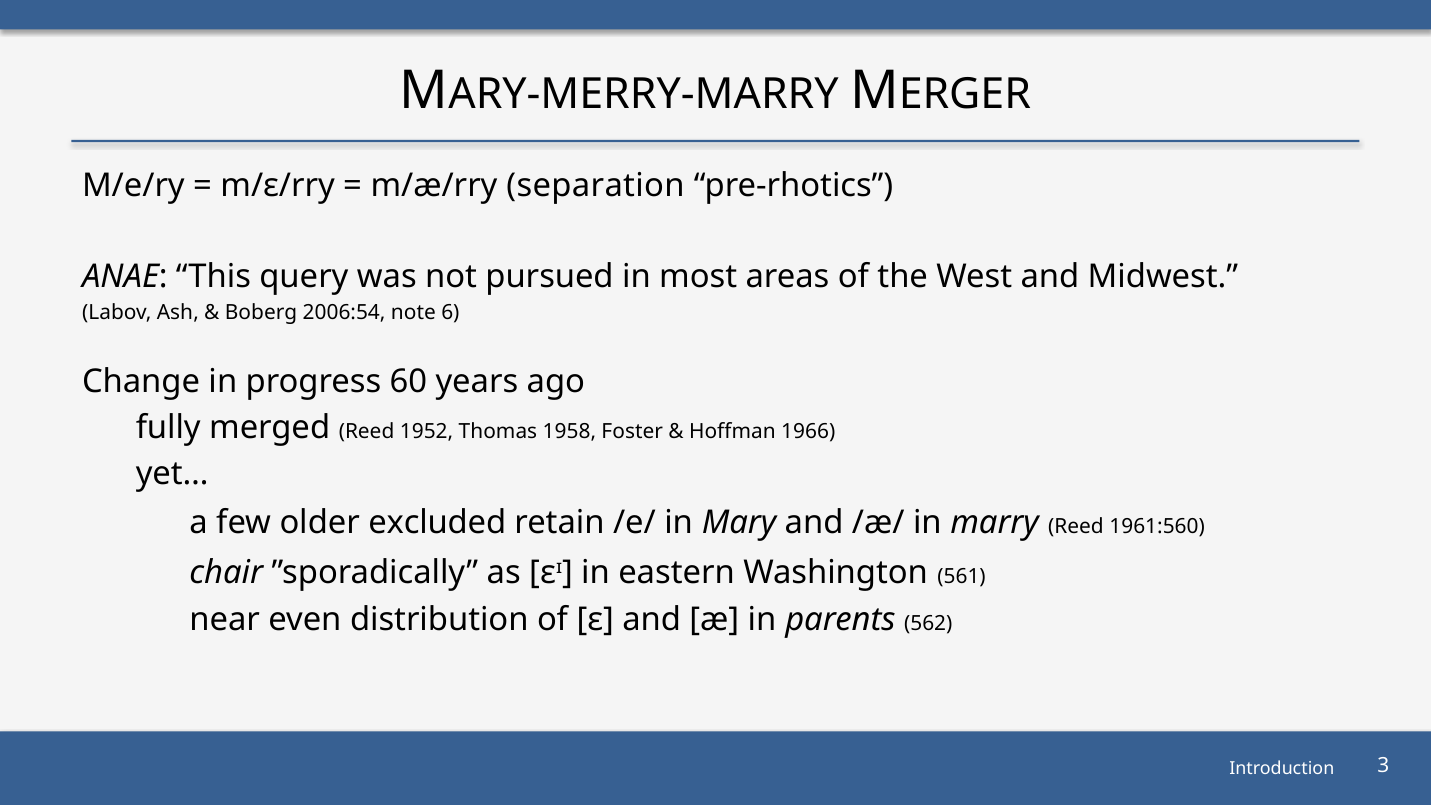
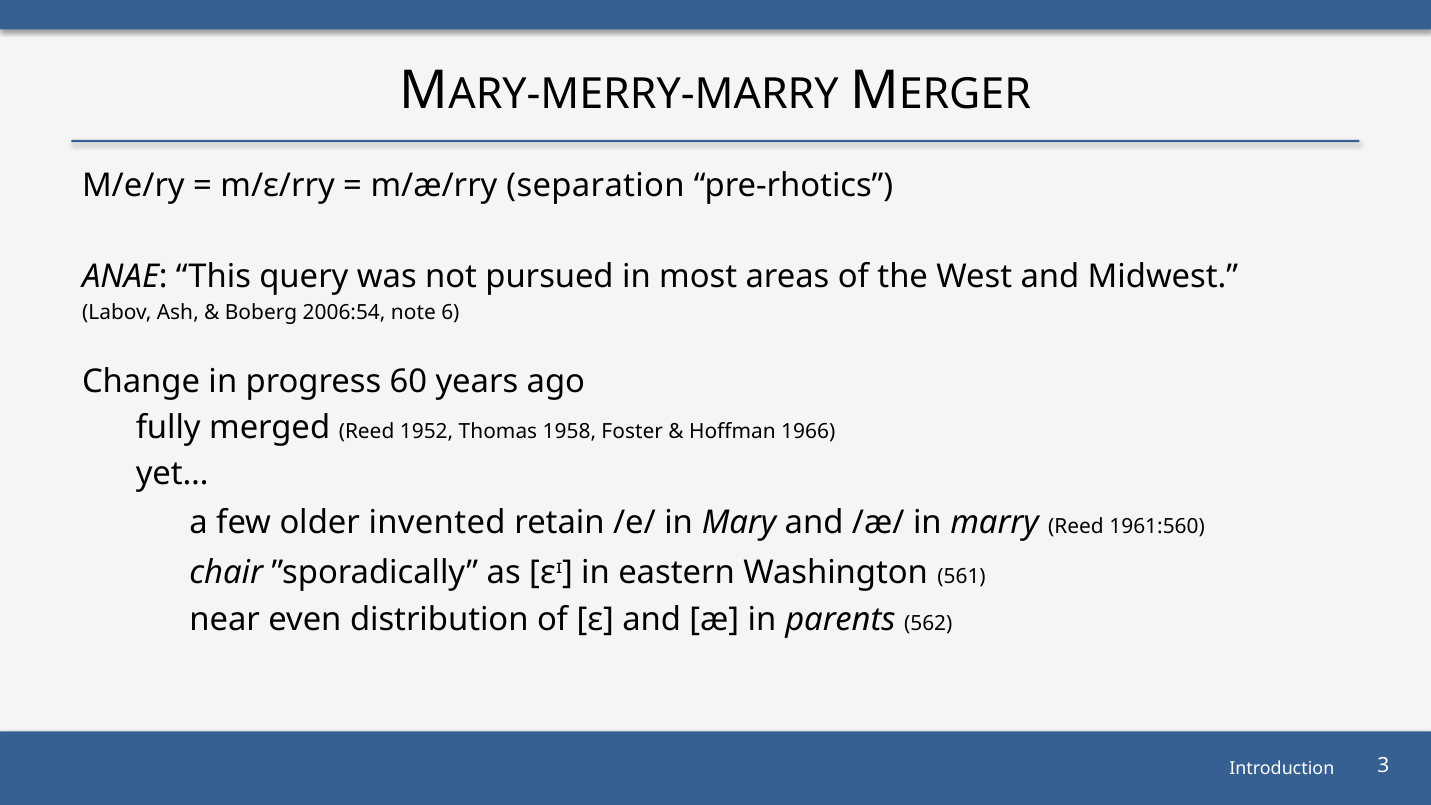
excluded: excluded -> invented
